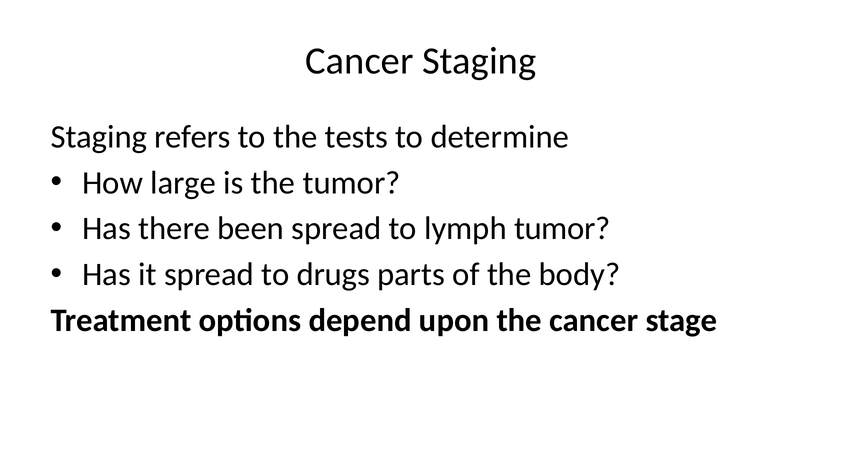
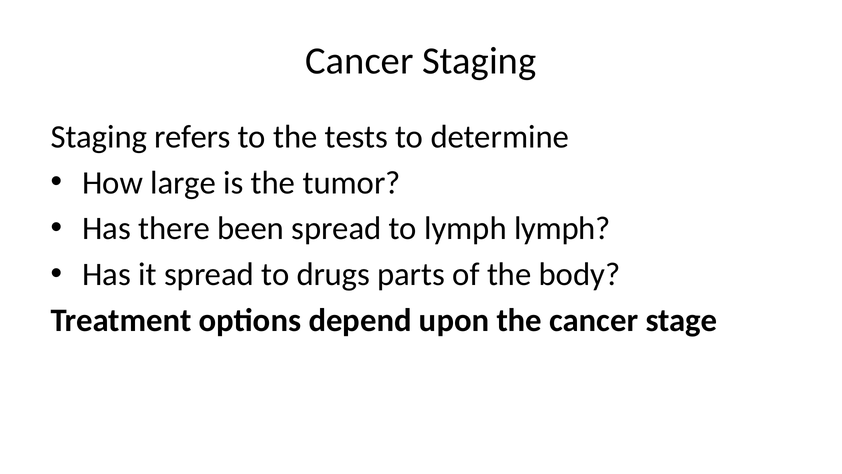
lymph tumor: tumor -> lymph
